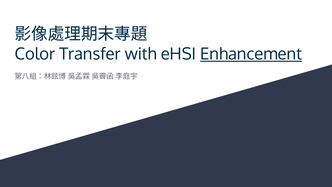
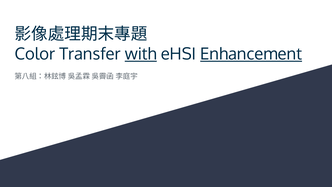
with underline: none -> present
